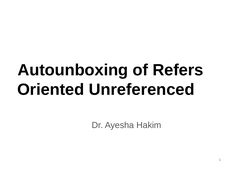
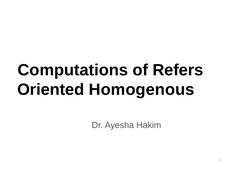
Autounboxing: Autounboxing -> Computations
Unreferenced: Unreferenced -> Homogenous
